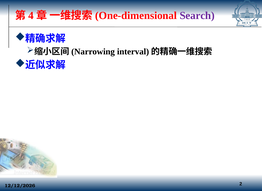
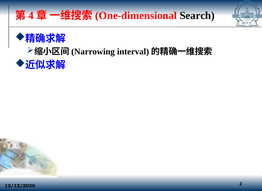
Search colour: purple -> black
